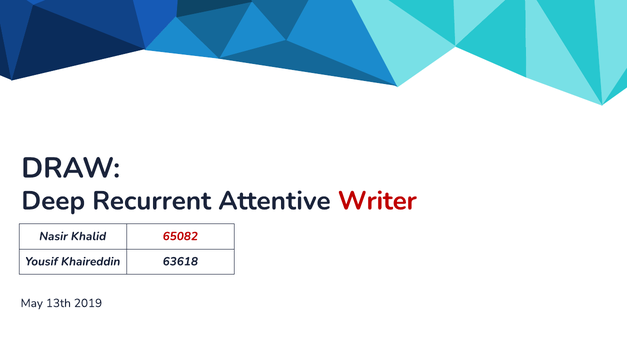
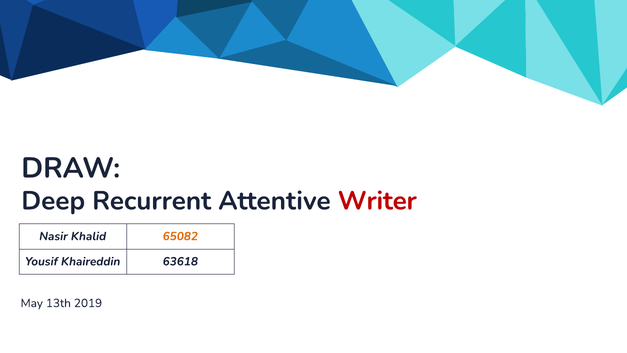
65082 colour: red -> orange
